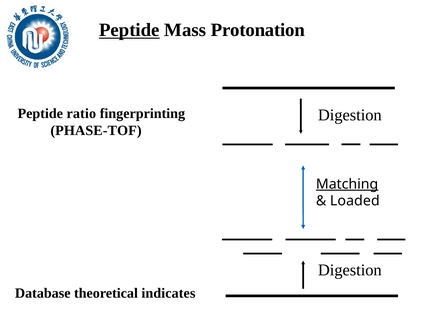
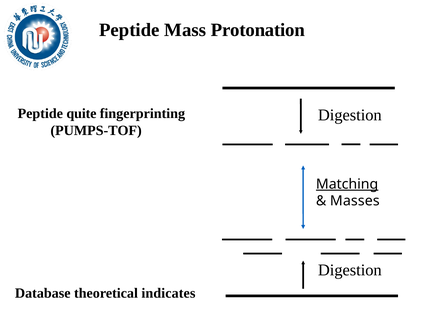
Peptide at (129, 30) underline: present -> none
ratio: ratio -> quite
PHASE-TOF: PHASE-TOF -> PUMPS-TOF
Loaded: Loaded -> Masses
